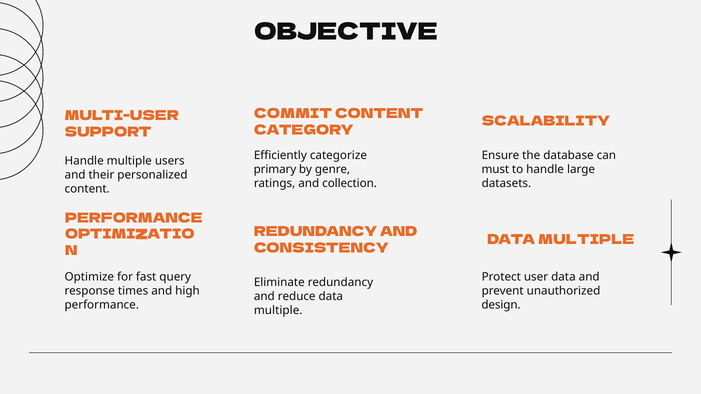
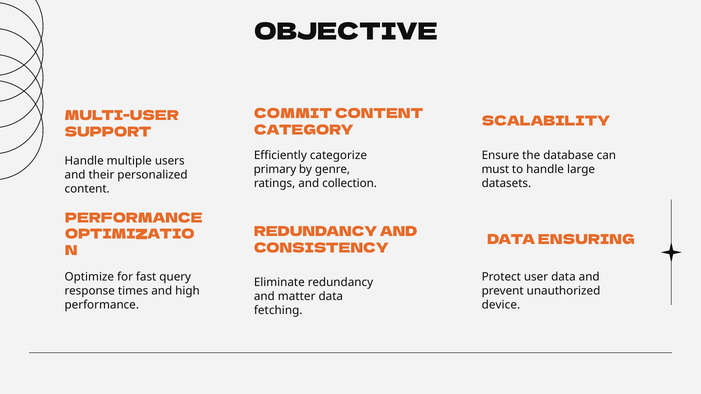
MULTIPLE at (586, 240): MULTIPLE -> ENSURING
reduce: reduce -> matter
design: design -> device
multiple at (278, 311): multiple -> fetching
